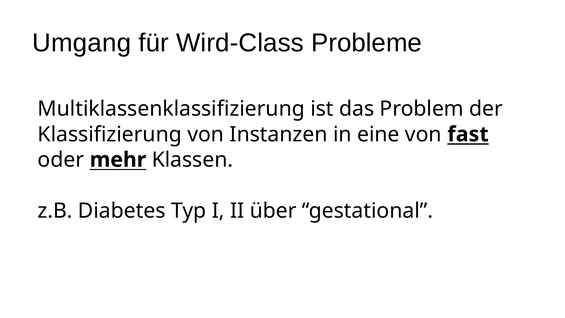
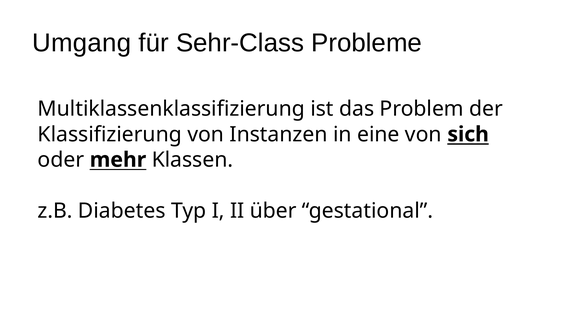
Wird-Class: Wird-Class -> Sehr-Class
fast: fast -> sich
